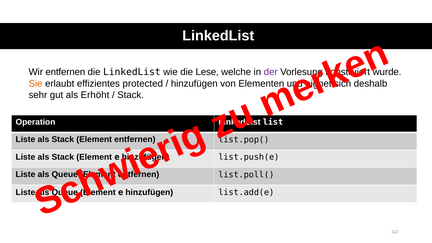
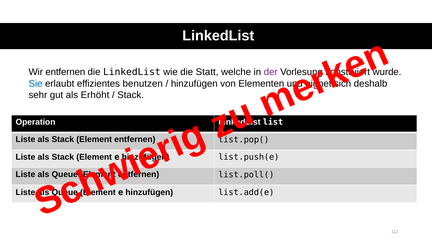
Lese: Lese -> Statt
Sie colour: orange -> blue
protected: protected -> benutzen
